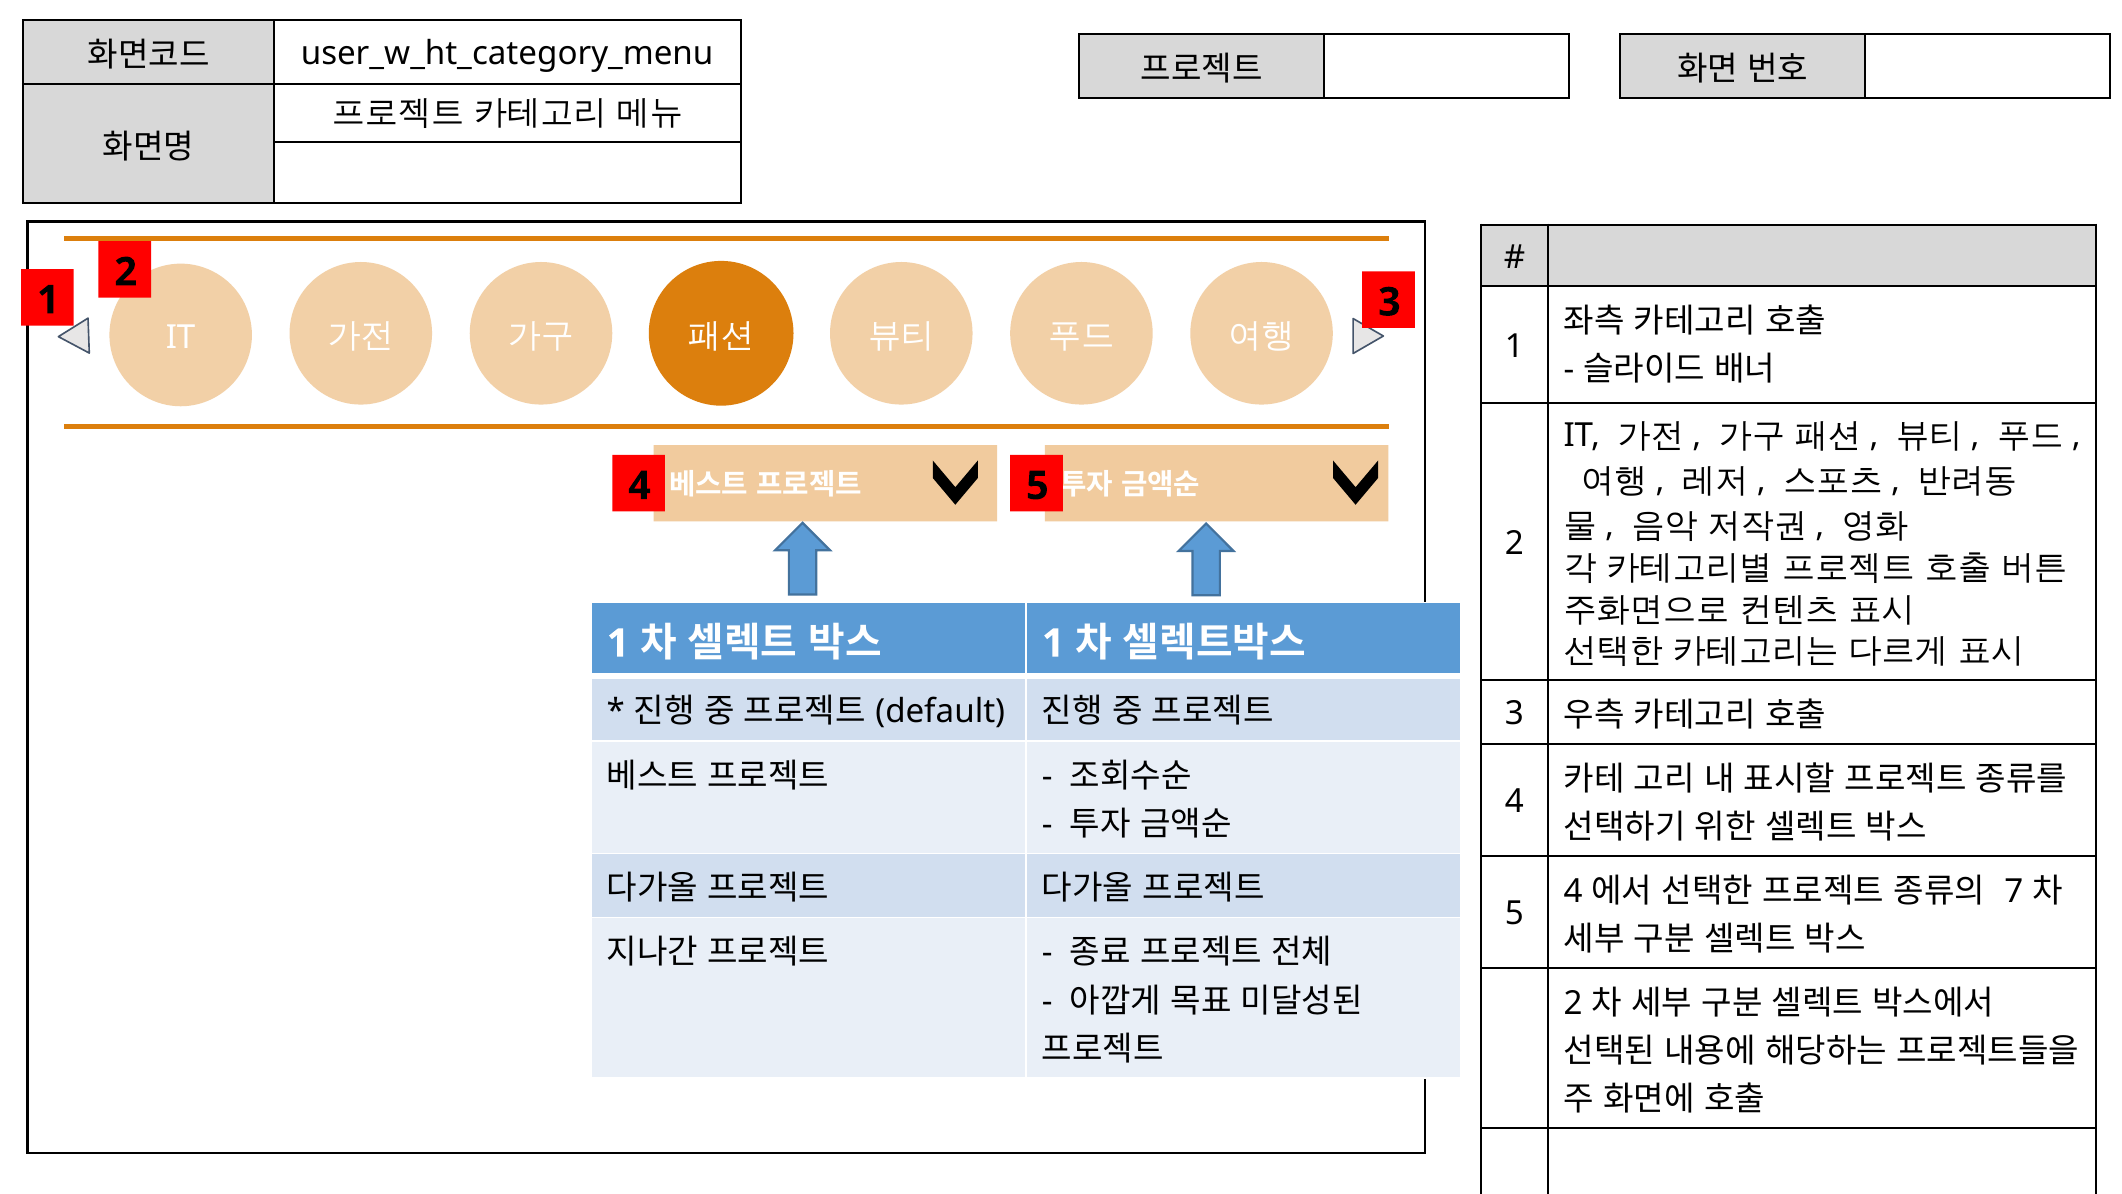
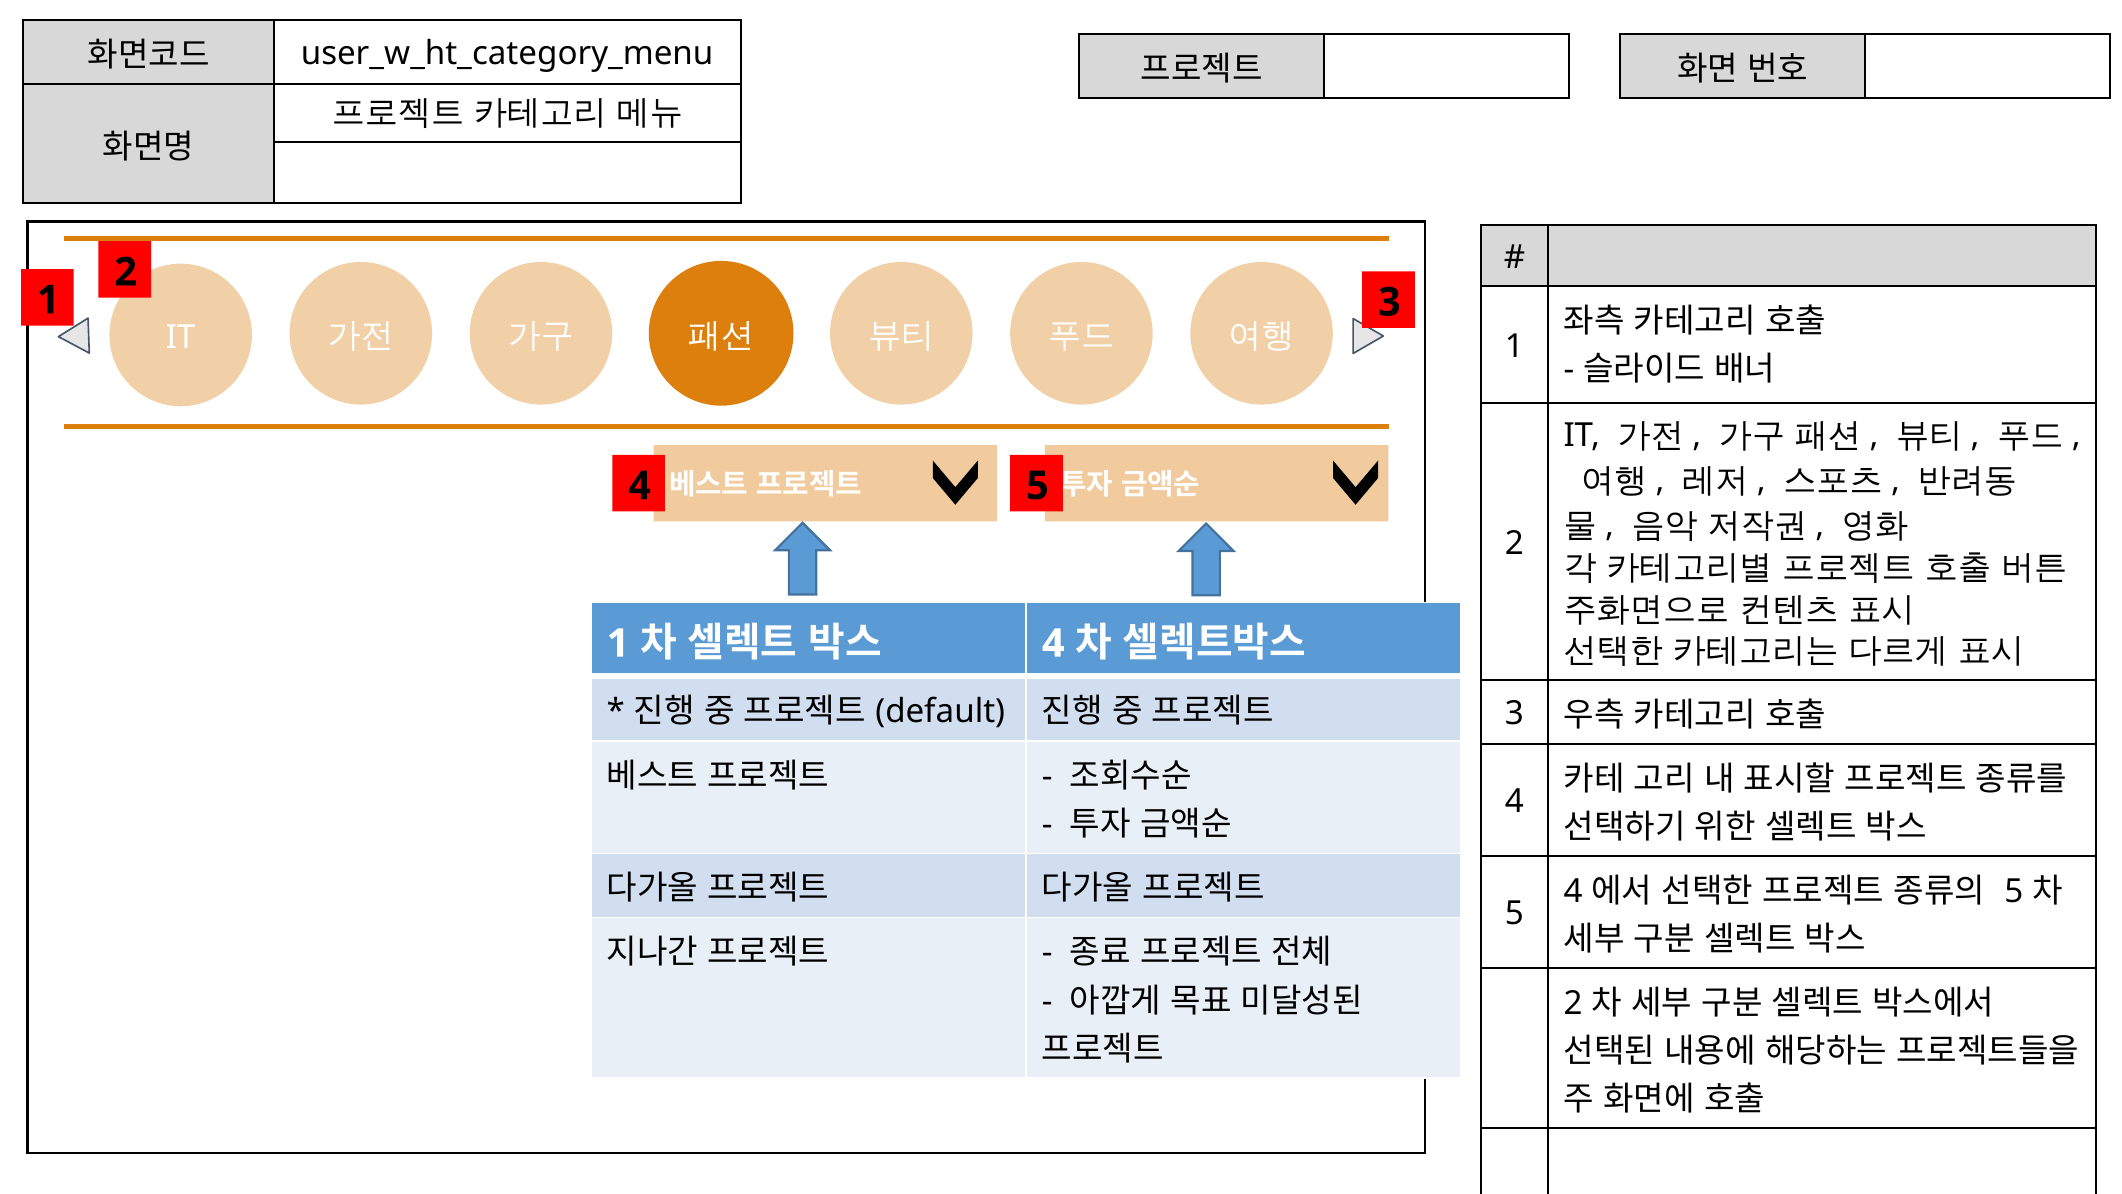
1 at (1053, 643): 1 -> 4
7 at (2014, 891): 7 -> 5
